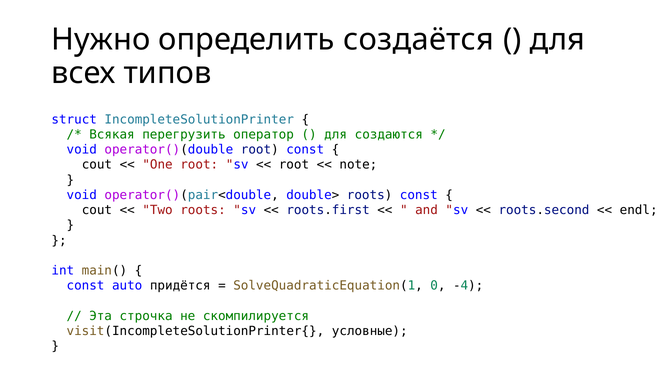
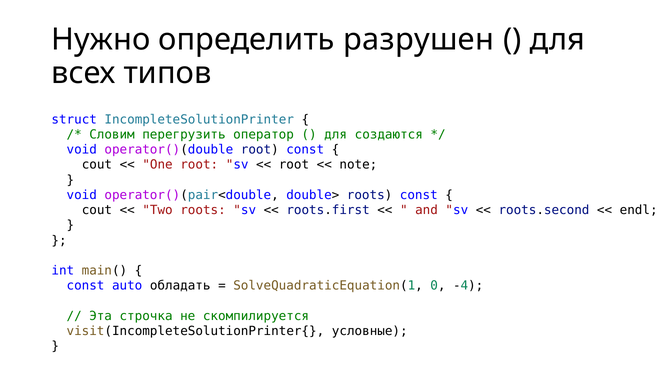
создаётся: создаётся -> разрушен
Всякая: Всякая -> Словим
придётся: придётся -> обладать
